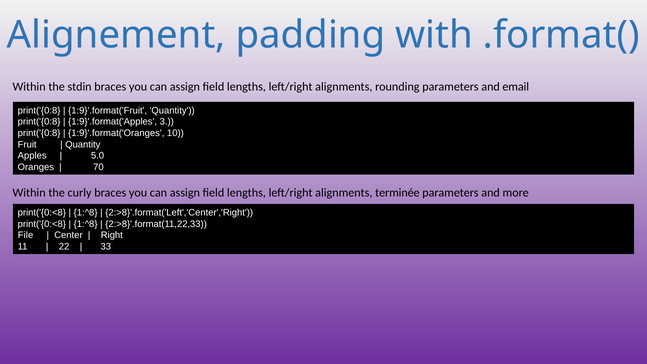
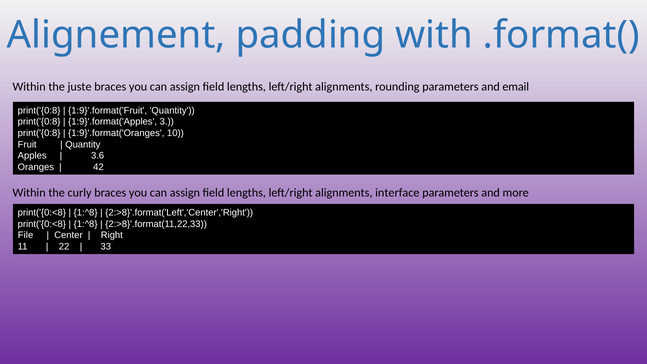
stdin: stdin -> juste
5.0: 5.0 -> 3.6
70: 70 -> 42
terminée: terminée -> interface
